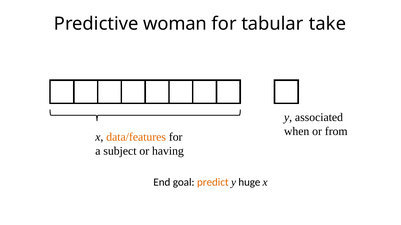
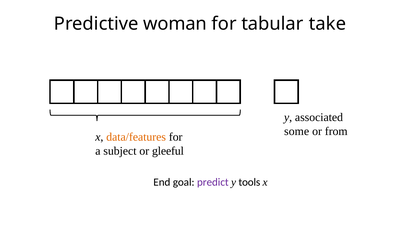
when: when -> some
having: having -> gleeful
predict colour: orange -> purple
huge: huge -> tools
